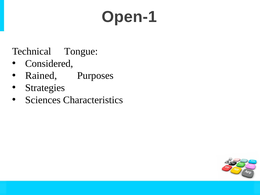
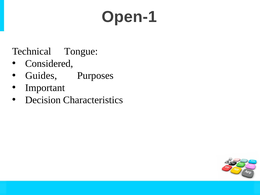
Rained: Rained -> Guides
Strategies: Strategies -> Important
Sciences: Sciences -> Decision
